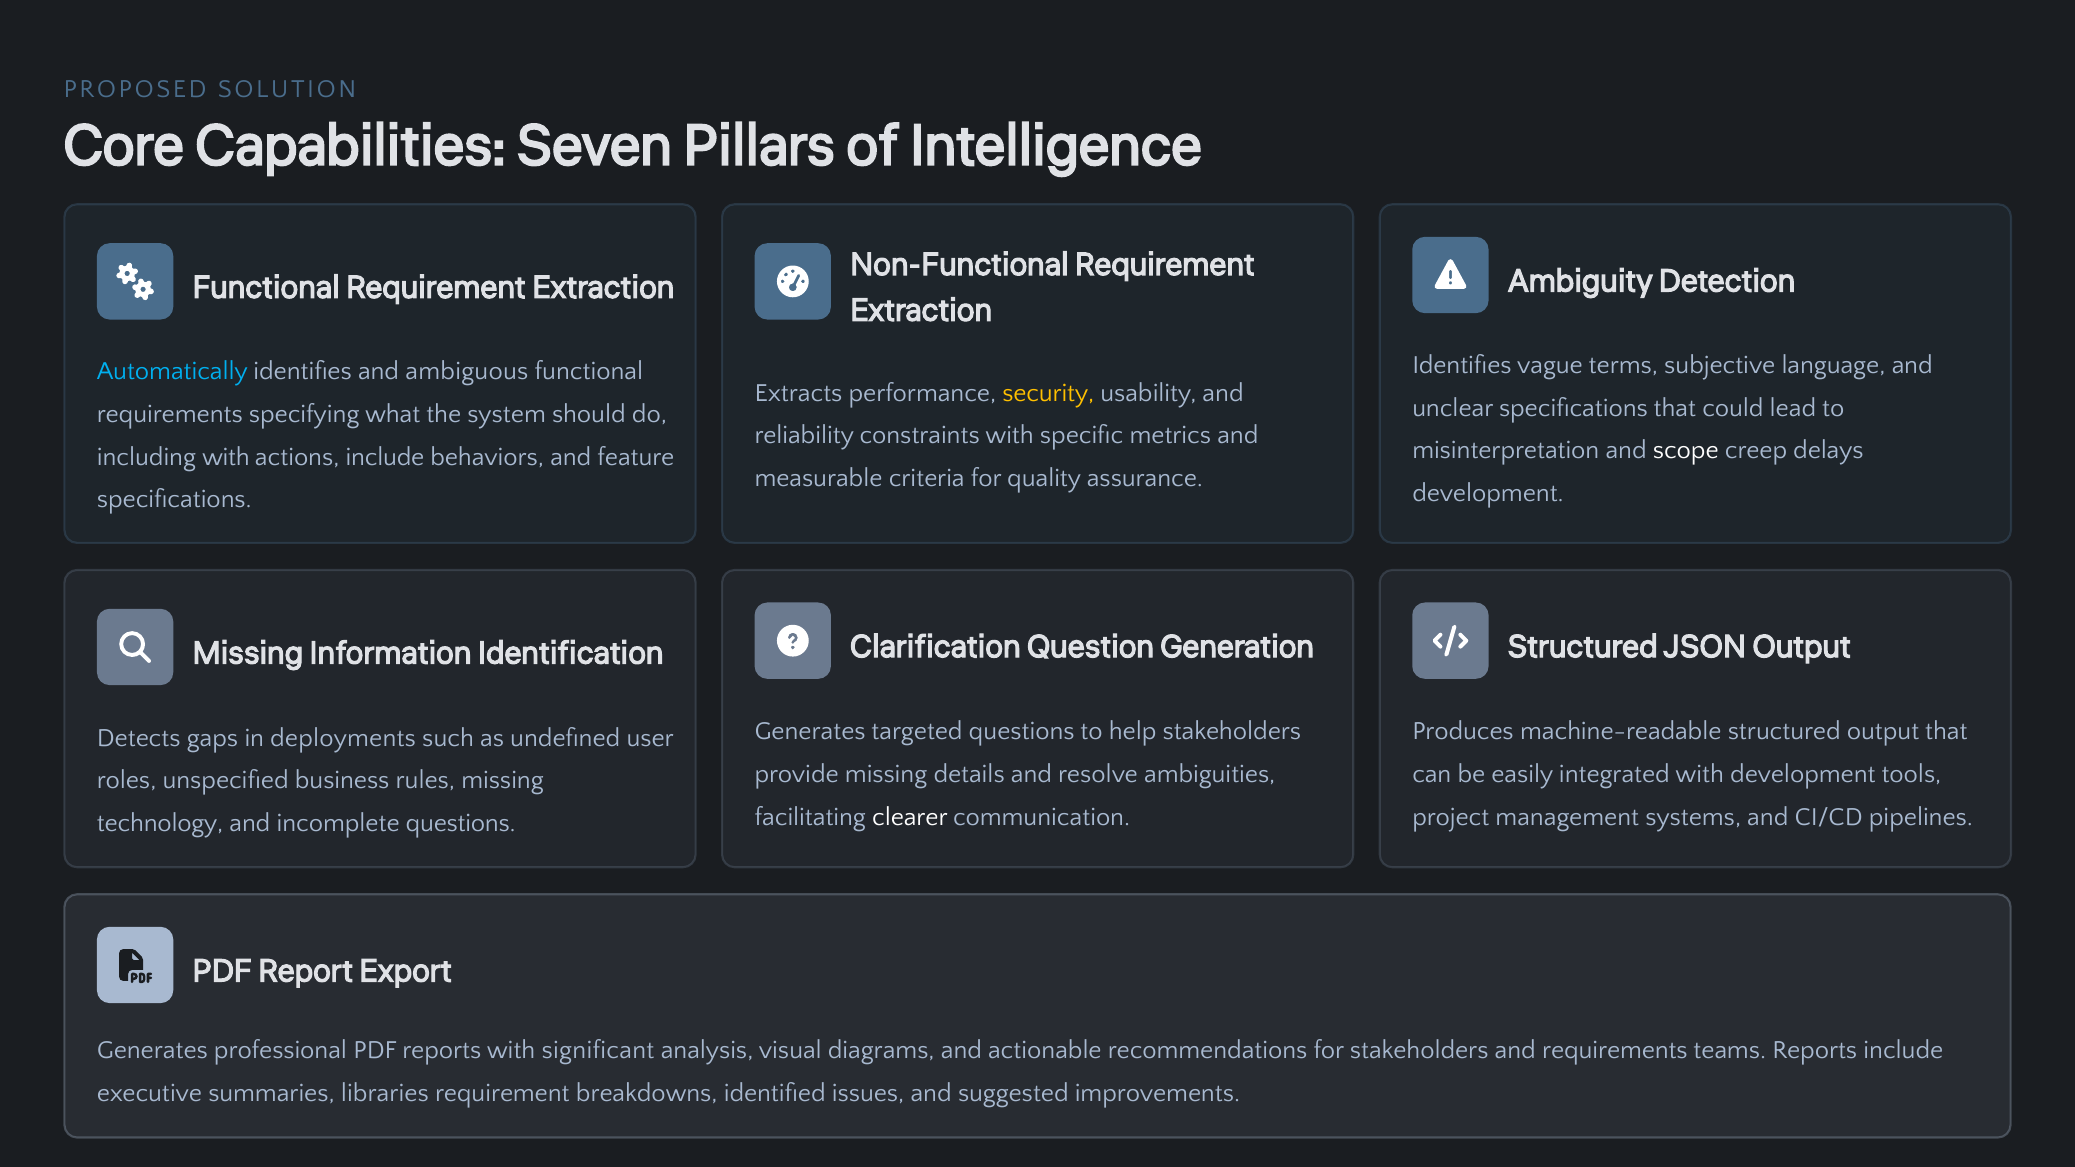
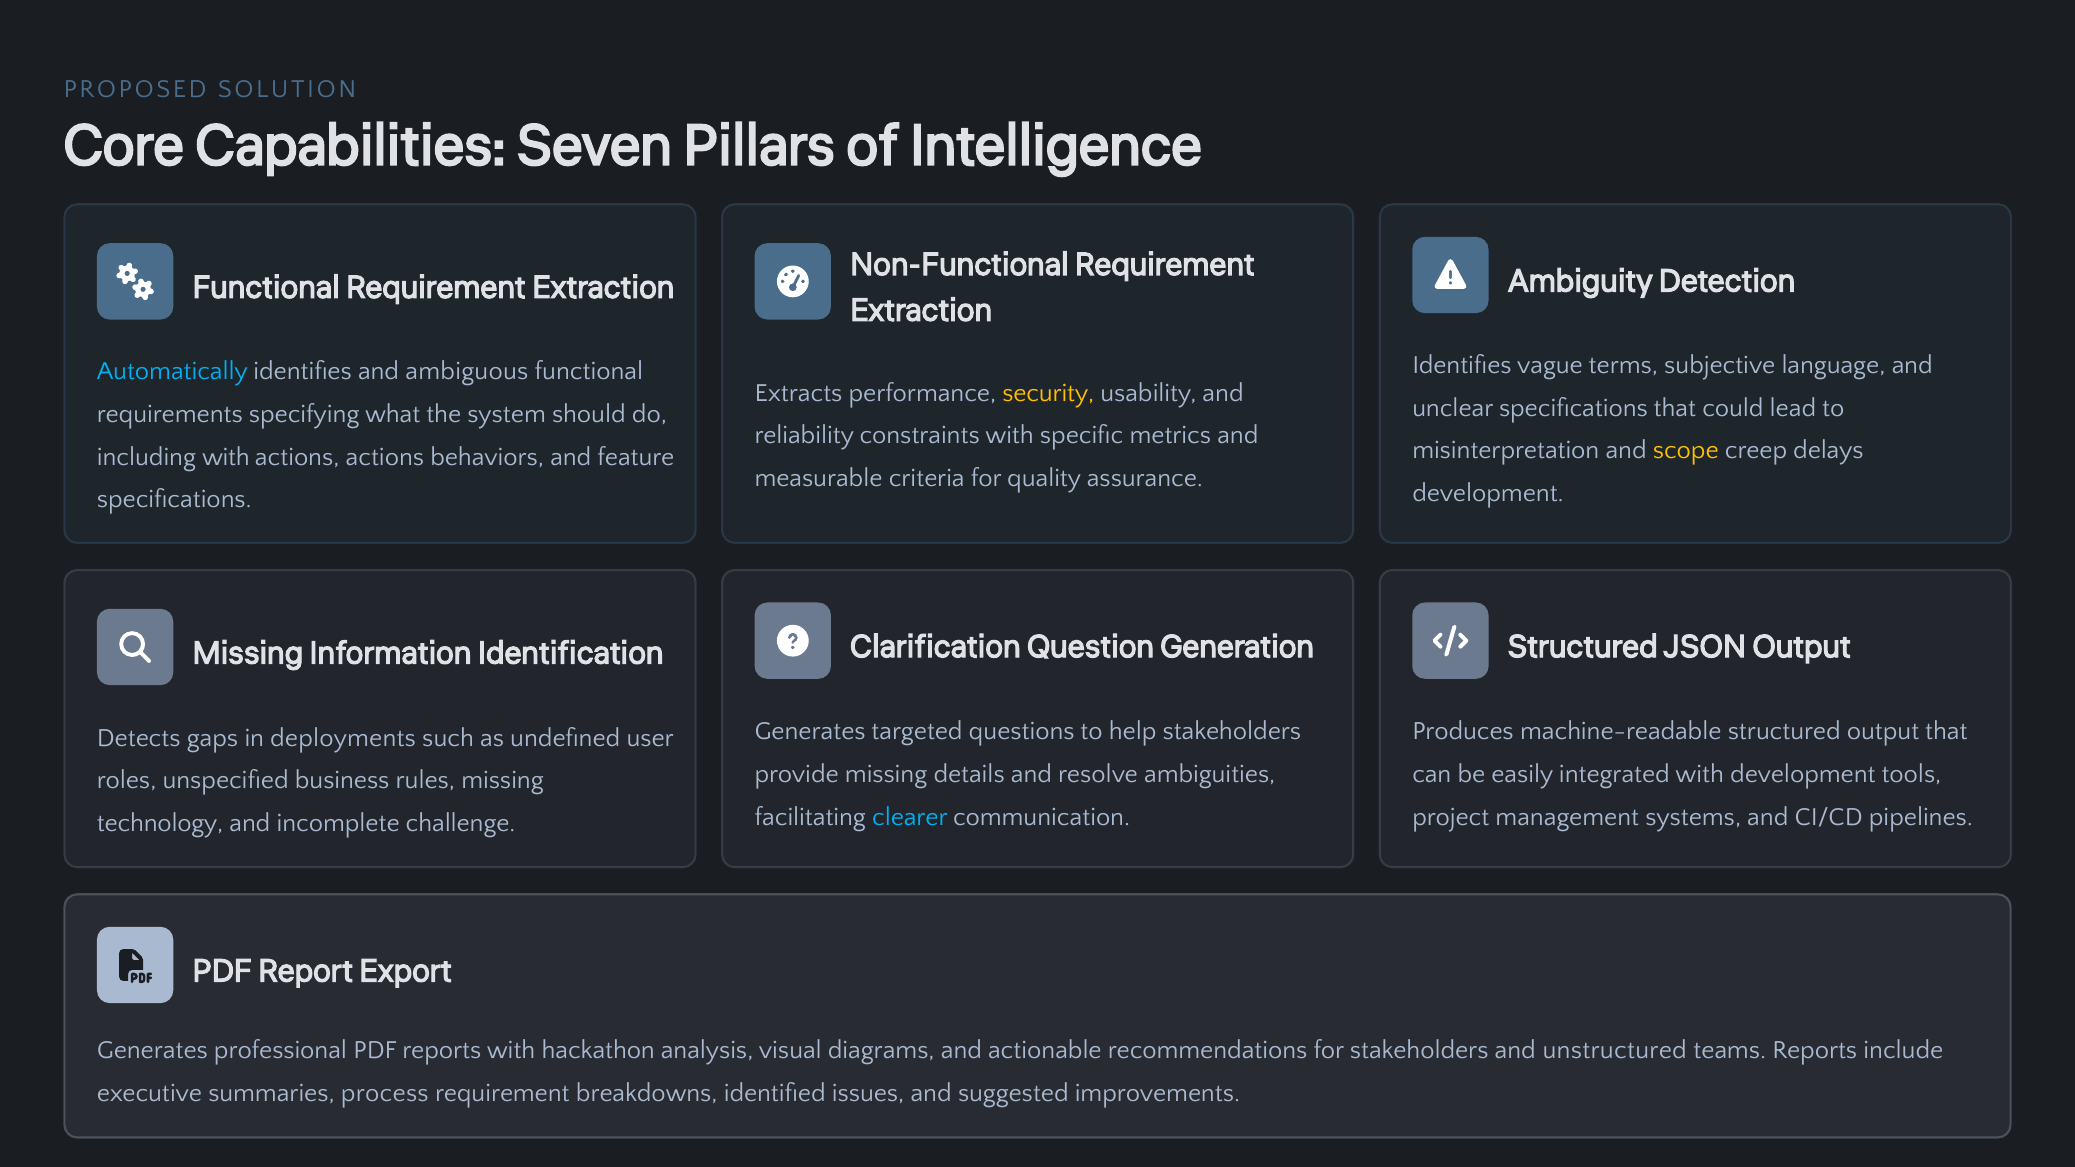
scope colour: white -> yellow
actions include: include -> actions
clearer colour: white -> light blue
incomplete questions: questions -> challenge
significant: significant -> hackathon
and requirements: requirements -> unstructured
libraries: libraries -> process
